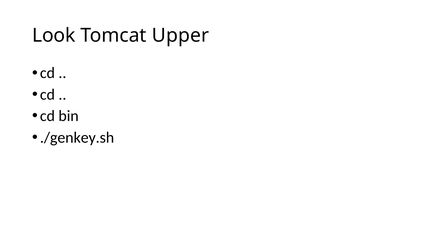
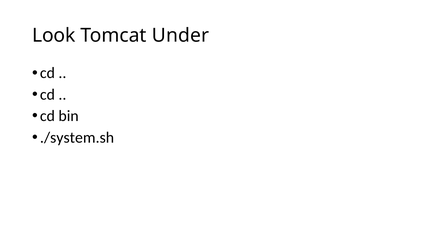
Upper: Upper -> Under
./genkey.sh: ./genkey.sh -> ./system.sh
